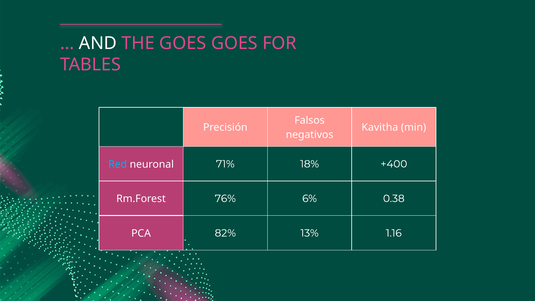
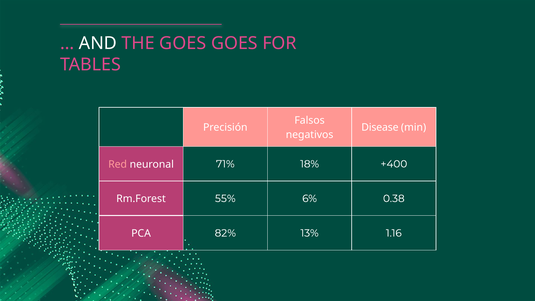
Kavitha: Kavitha -> Disease
Red colour: light blue -> pink
76%: 76% -> 55%
